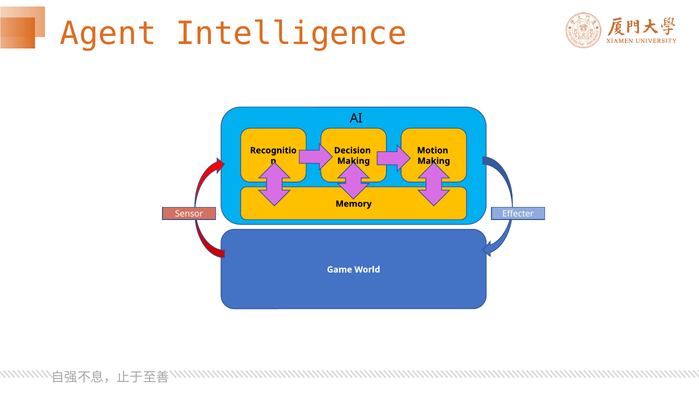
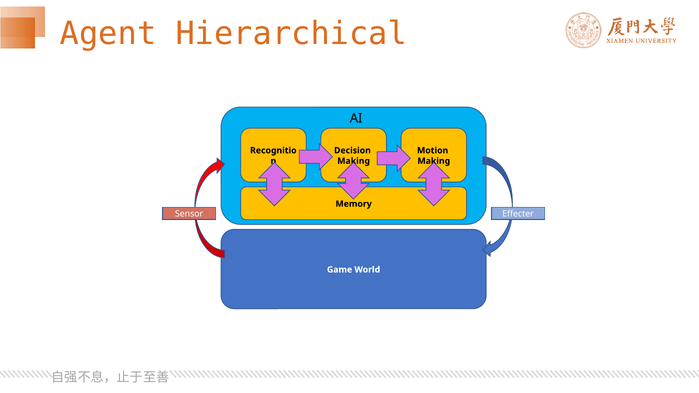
Intelligence: Intelligence -> Hierarchical
